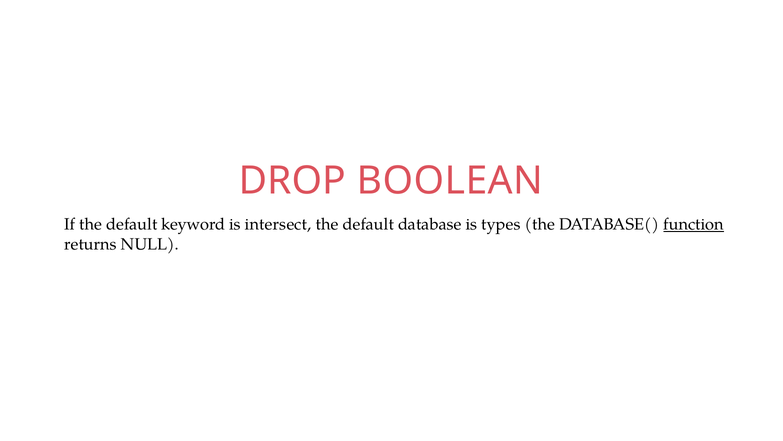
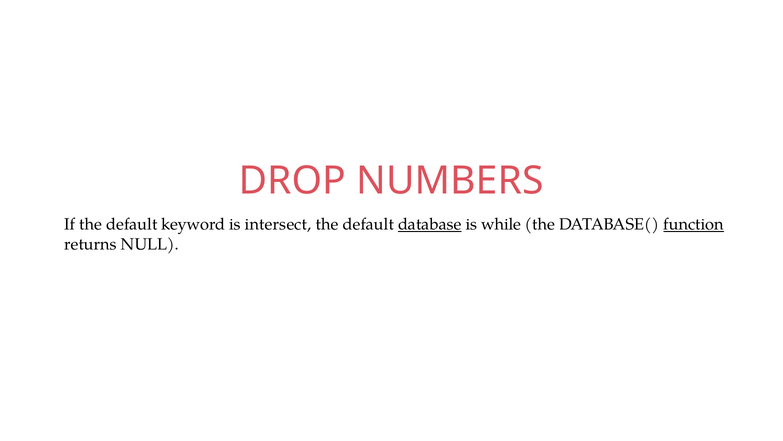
BOOLEAN: BOOLEAN -> NUMBERS
database underline: none -> present
types: types -> while
